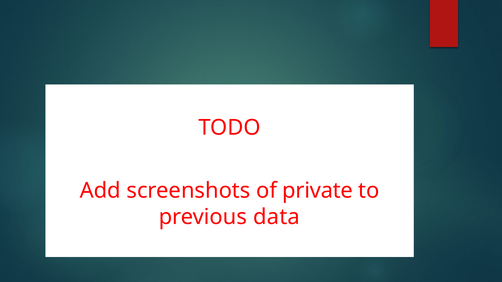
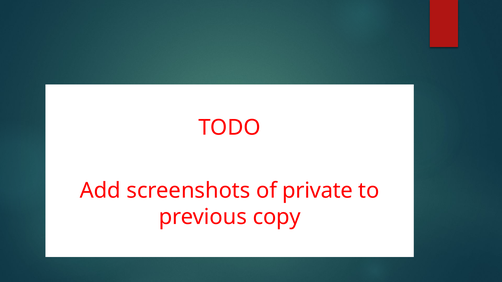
data: data -> copy
